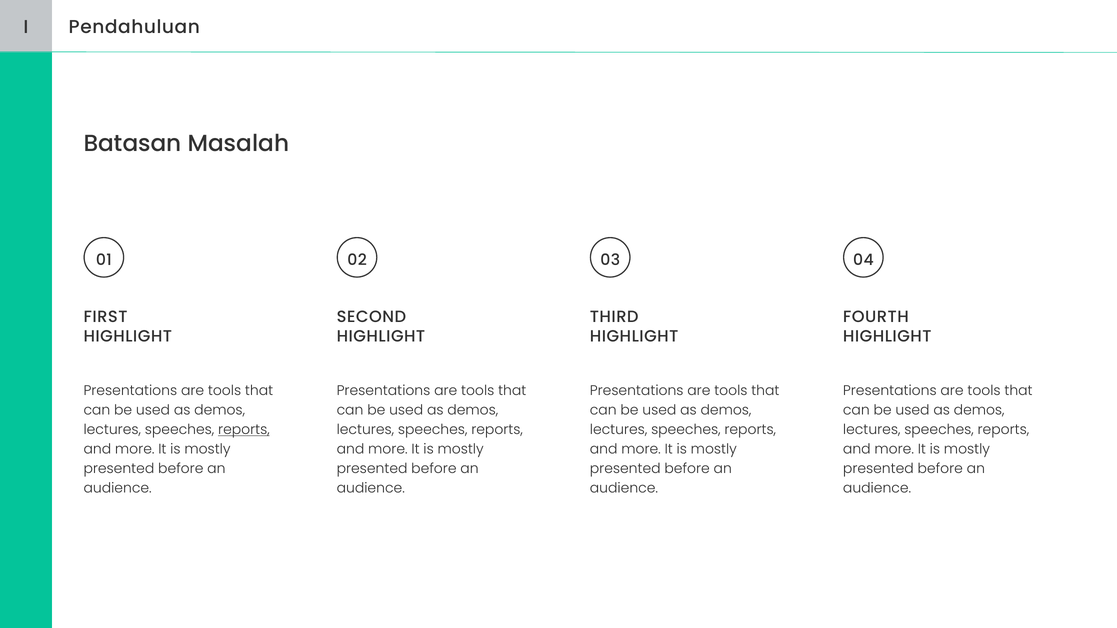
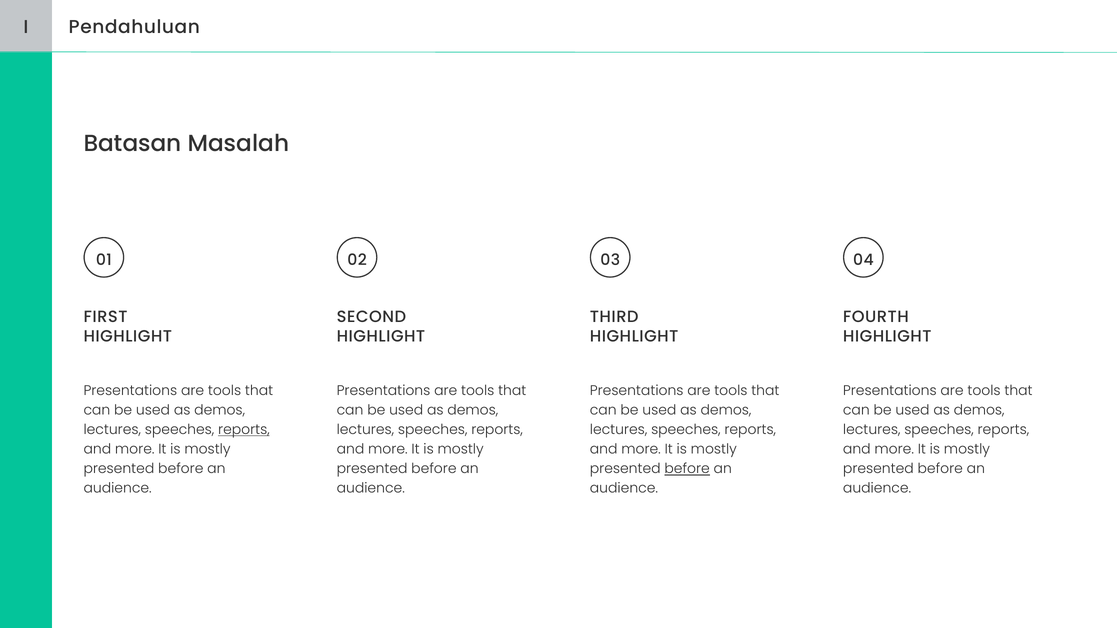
before at (687, 469) underline: none -> present
